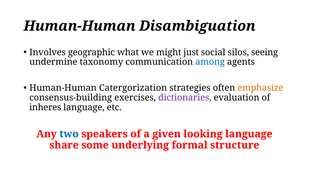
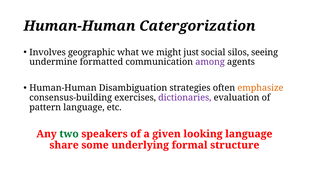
Disambiguation: Disambiguation -> Catergorization
taxonomy: taxonomy -> formatted
among colour: blue -> purple
Catergorization: Catergorization -> Disambiguation
inheres: inheres -> pattern
two colour: blue -> green
